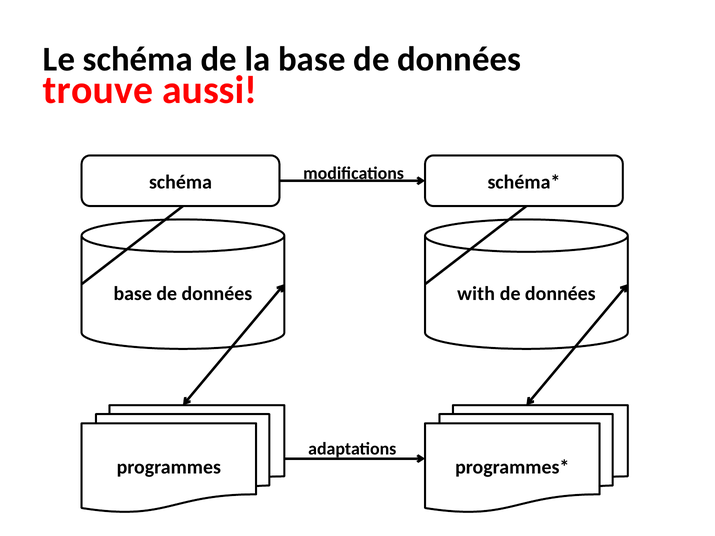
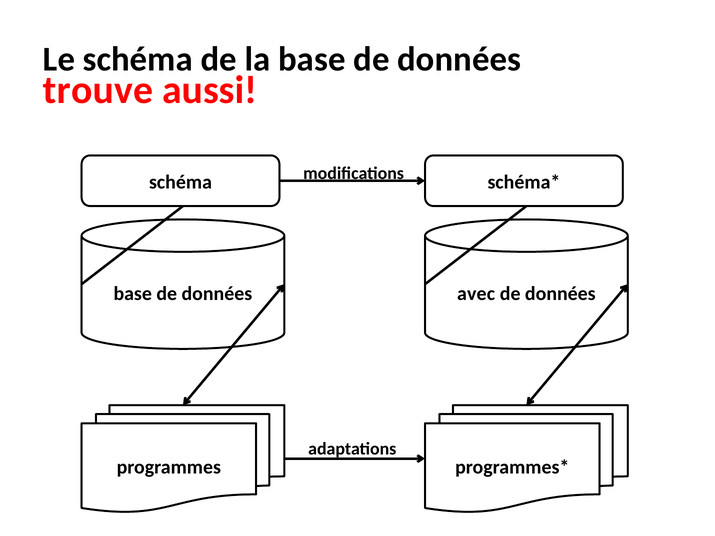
with: with -> avec
